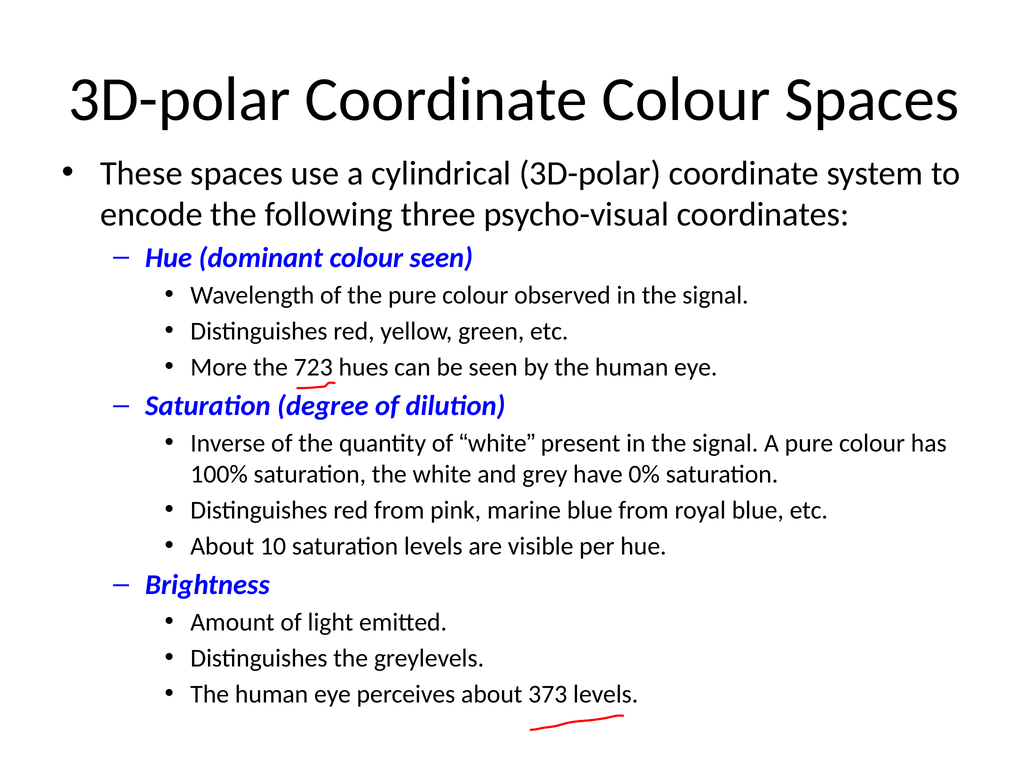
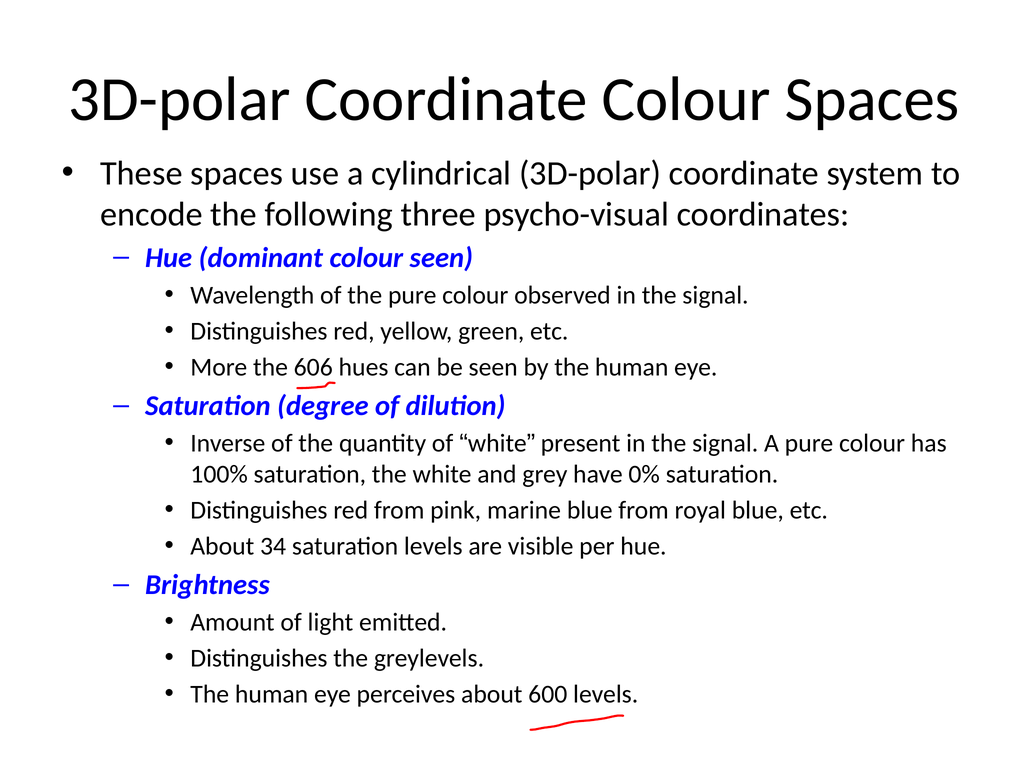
723: 723 -> 606
10: 10 -> 34
373: 373 -> 600
